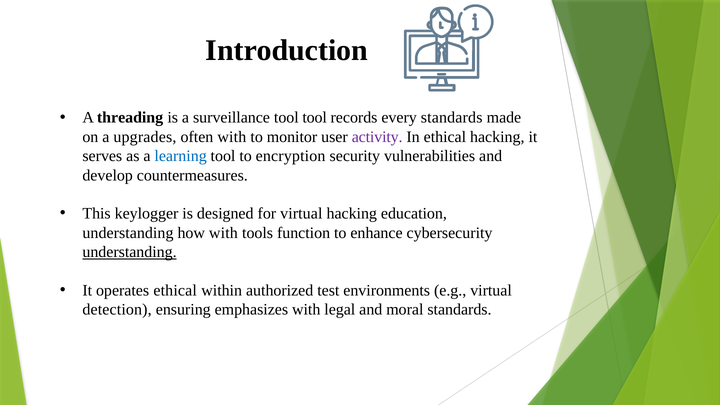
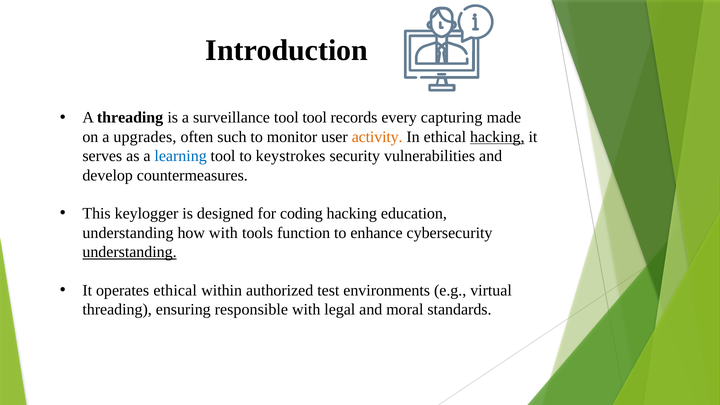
every standards: standards -> capturing
often with: with -> such
activity colour: purple -> orange
hacking at (497, 137) underline: none -> present
encryption: encryption -> keystrokes
for virtual: virtual -> coding
detection at (117, 310): detection -> threading
emphasizes: emphasizes -> responsible
